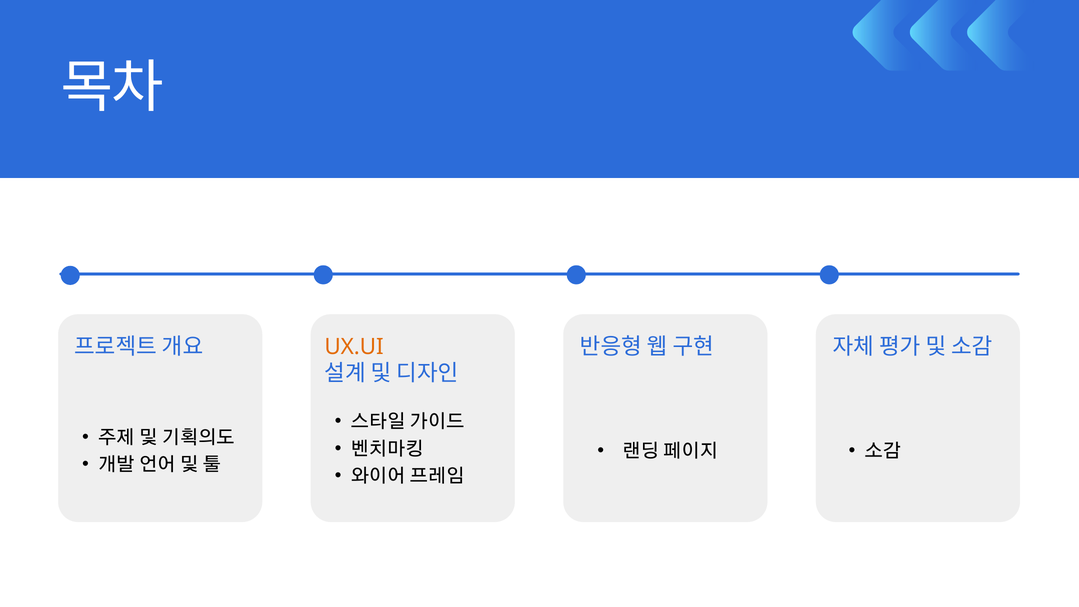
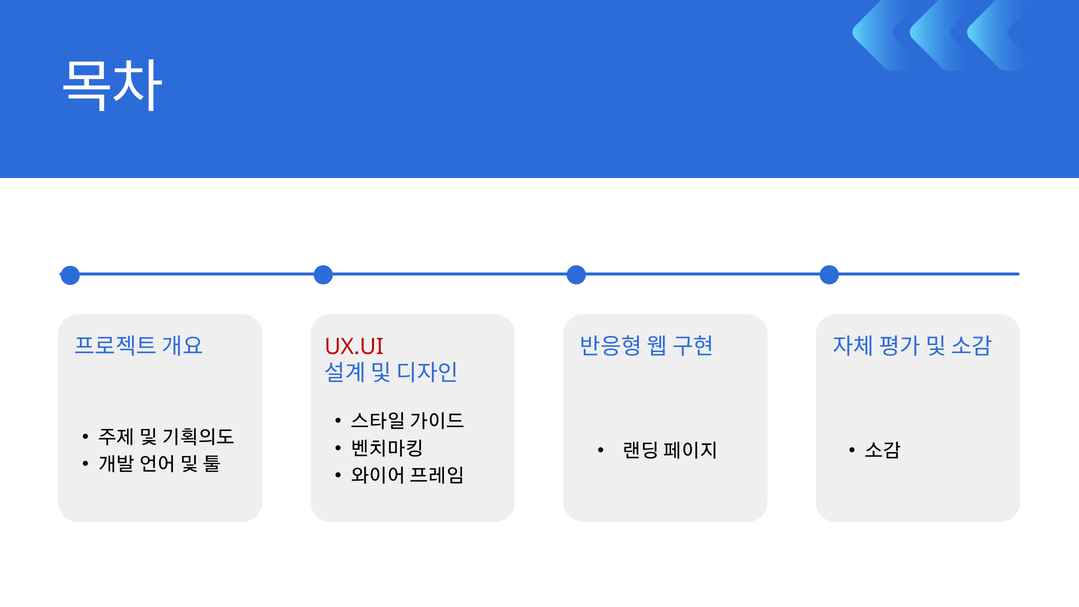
UX.UI colour: orange -> red
